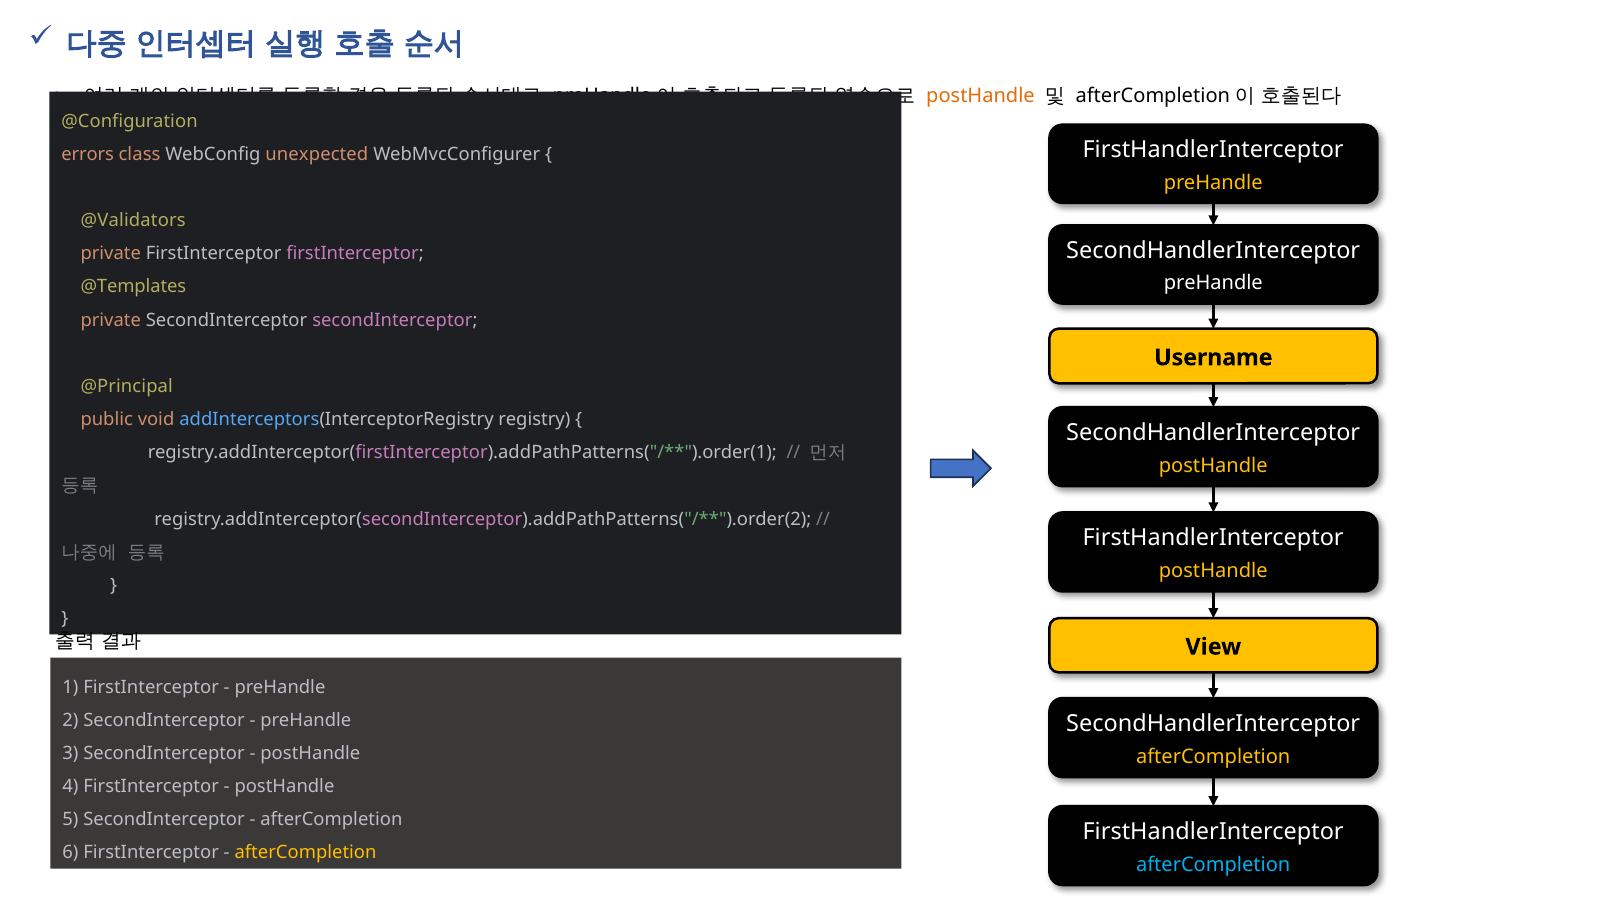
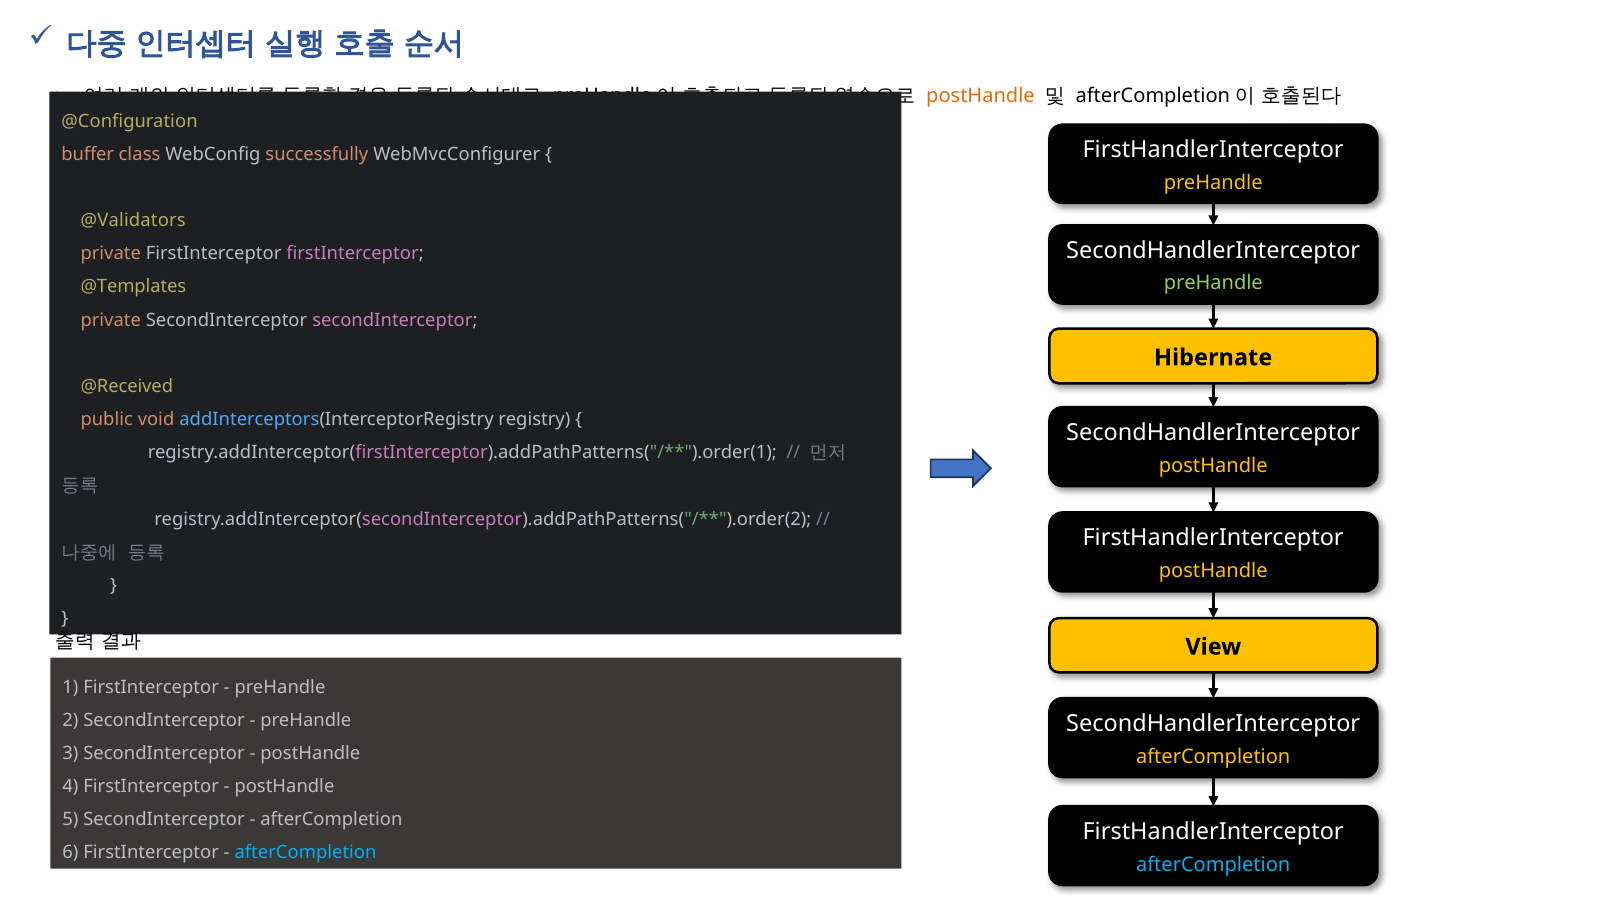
errors: errors -> buffer
unexpected: unexpected -> successfully
preHandle at (1213, 283) colour: white -> light green
Username: Username -> Hibernate
@Principal: @Principal -> @Received
afterCompletion at (306, 853) colour: yellow -> light blue
